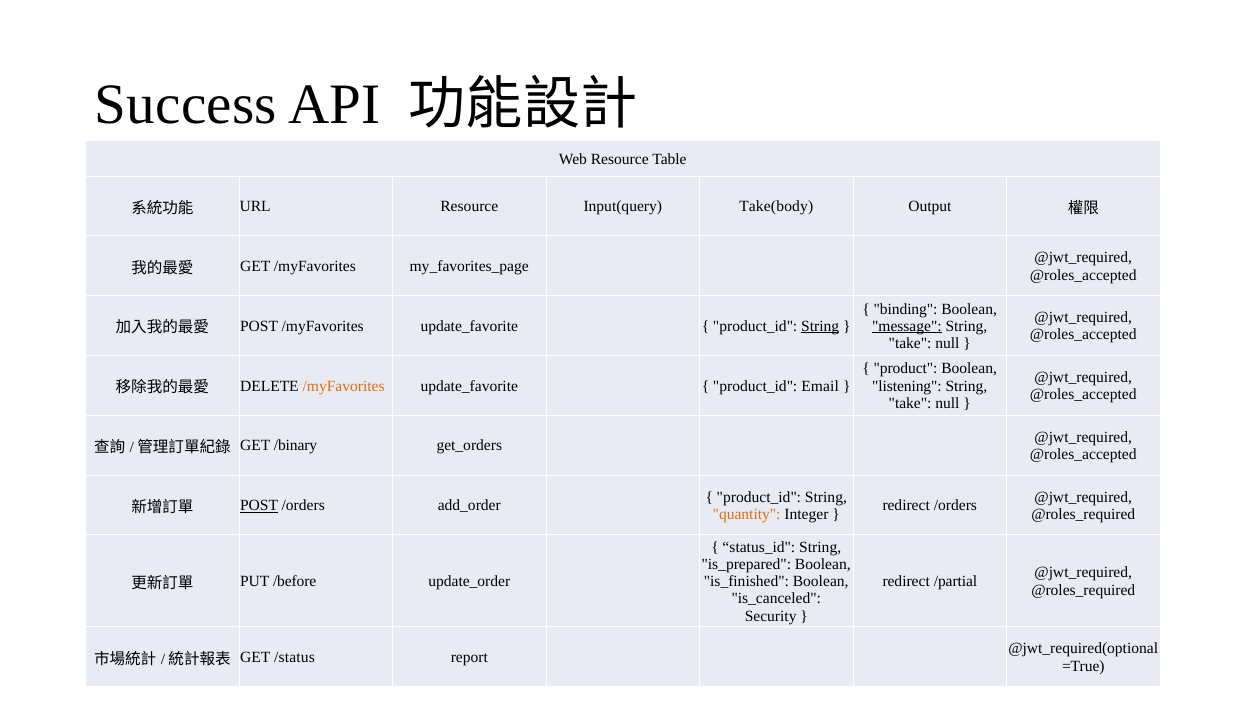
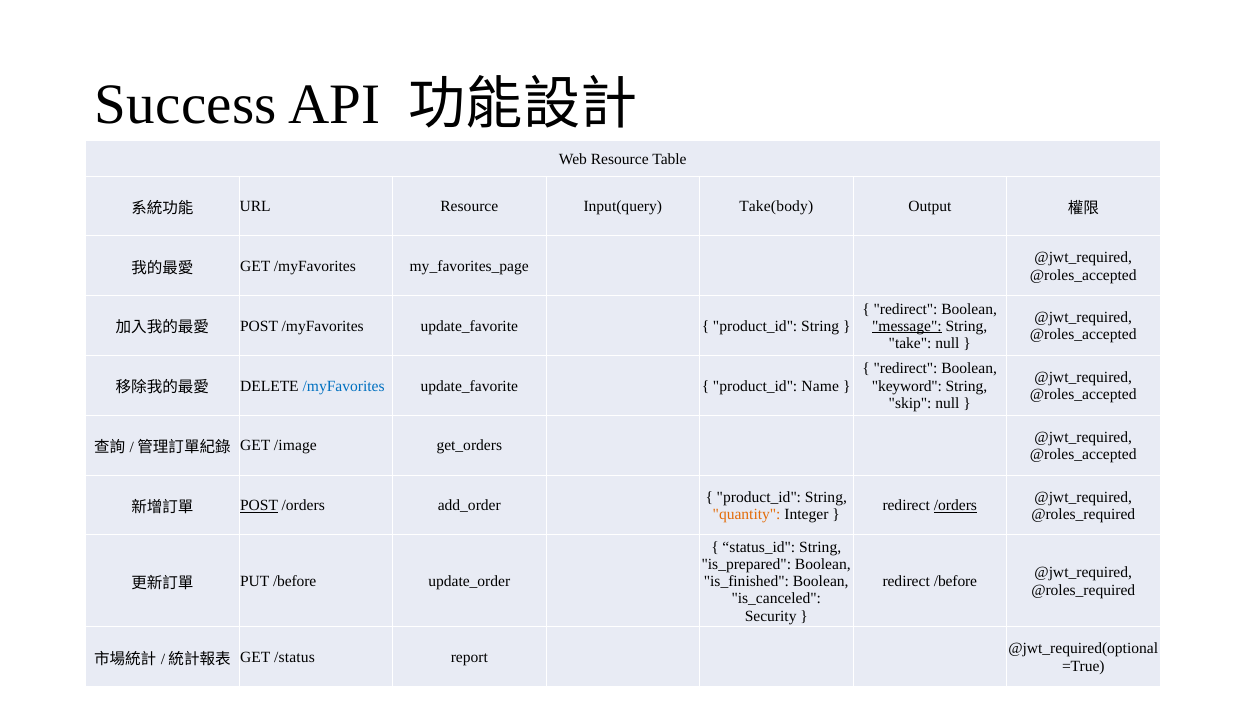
binding at (906, 309): binding -> redirect
String at (820, 326) underline: present -> none
product at (906, 369): product -> redirect
listening: listening -> keyword
/myFavorites at (344, 386) colour: orange -> blue
Email: Email -> Name
take at (910, 403): take -> skip
/binary: /binary -> /image
/orders at (955, 505) underline: none -> present
redirect /partial: /partial -> /before
